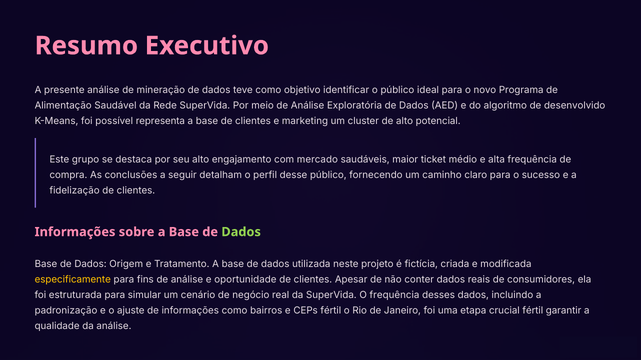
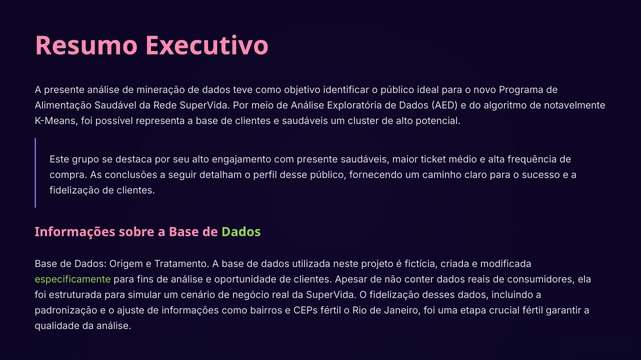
desenvolvido: desenvolvido -> notavelmente
e marketing: marketing -> saudáveis
com mercado: mercado -> presente
especificamente colour: yellow -> light green
O frequência: frequência -> fidelização
